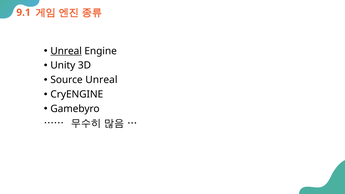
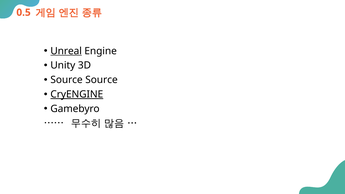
9.1: 9.1 -> 0.5
Source Unreal: Unreal -> Source
CryENGINE underline: none -> present
